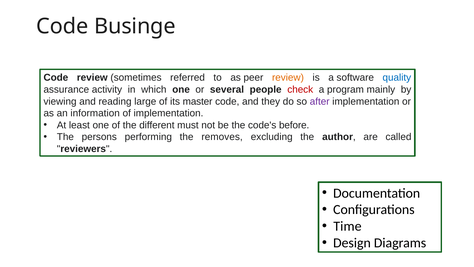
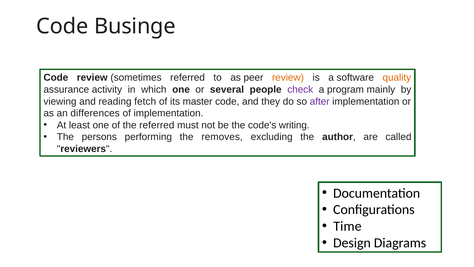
quality colour: blue -> orange
check colour: red -> purple
large: large -> fetch
information: information -> differences
the different: different -> referred
before: before -> writing
